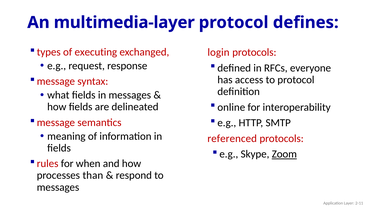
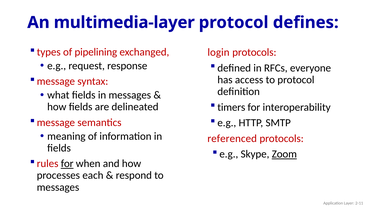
executing: executing -> pipelining
online: online -> timers
for at (67, 163) underline: none -> present
than: than -> each
